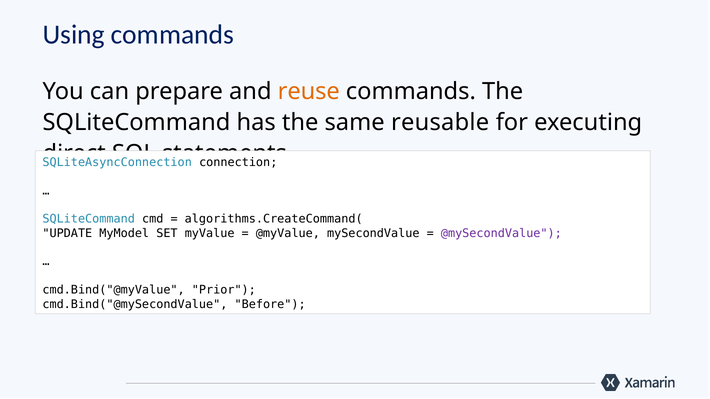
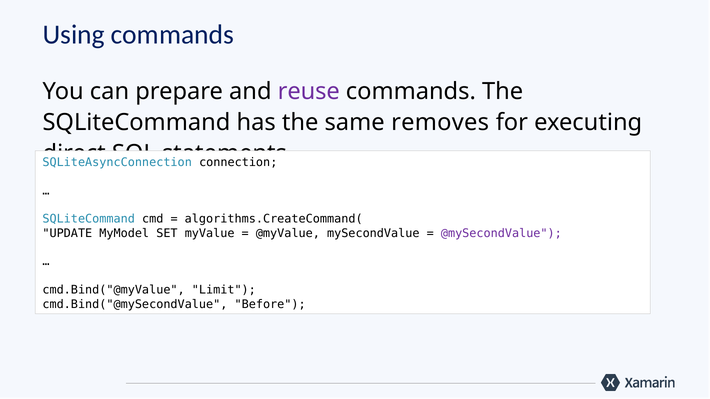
reuse colour: orange -> purple
reusable: reusable -> removes
Prior: Prior -> Limit
